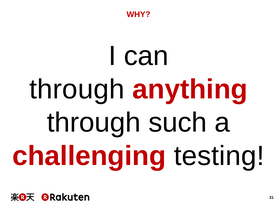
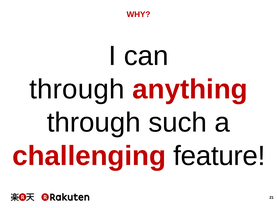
testing: testing -> feature
